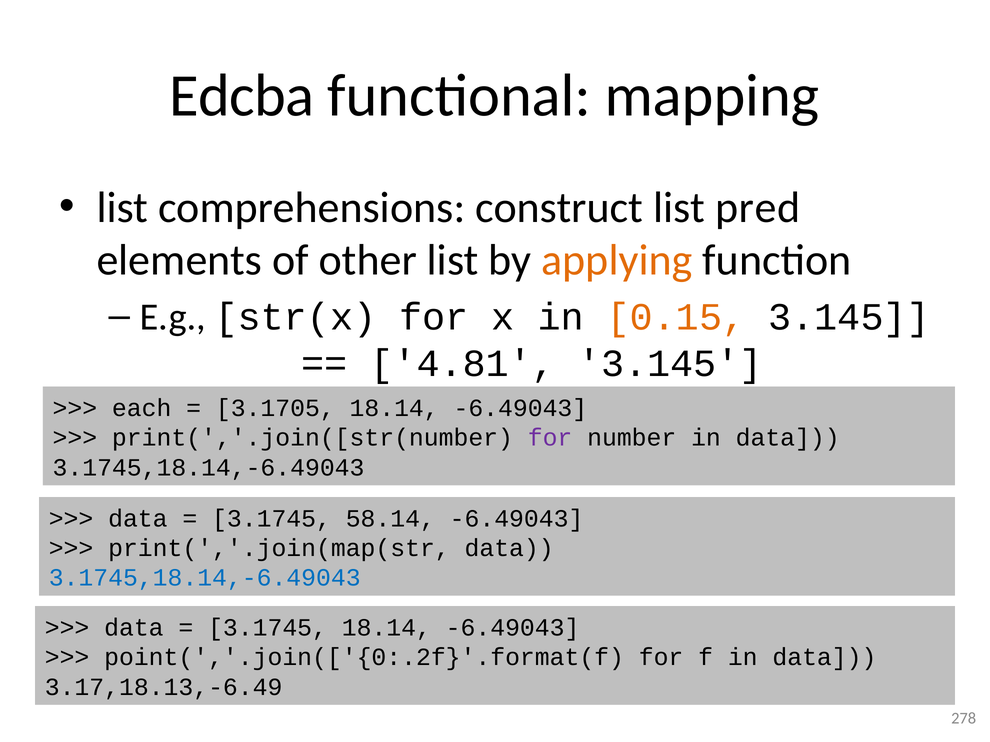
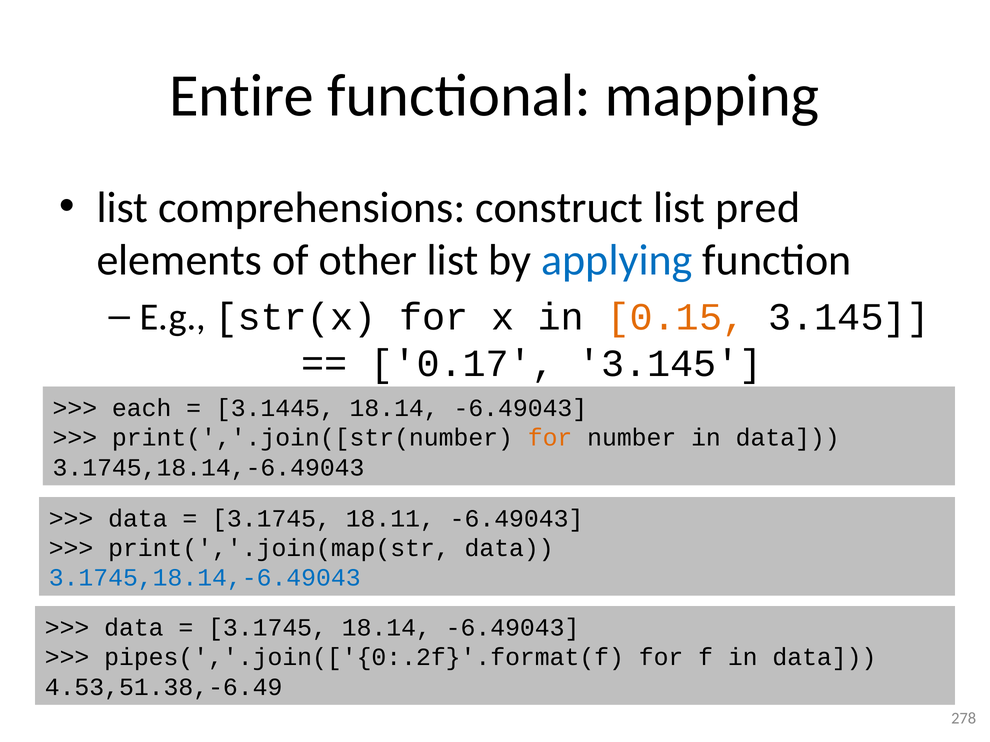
Edcba: Edcba -> Entire
applying colour: orange -> blue
4.81: 4.81 -> 0.17
3.1705: 3.1705 -> 3.1445
for at (550, 438) colour: purple -> orange
58.14: 58.14 -> 18.11
point(','.join(['{0:.2f}'.format(f: point(','.join(['{0:.2f}'.format(f -> pipes(','.join(['{0:.2f}'.format(f
3.17,18.13,-6.49: 3.17,18.13,-6.49 -> 4.53,51.38,-6.49
